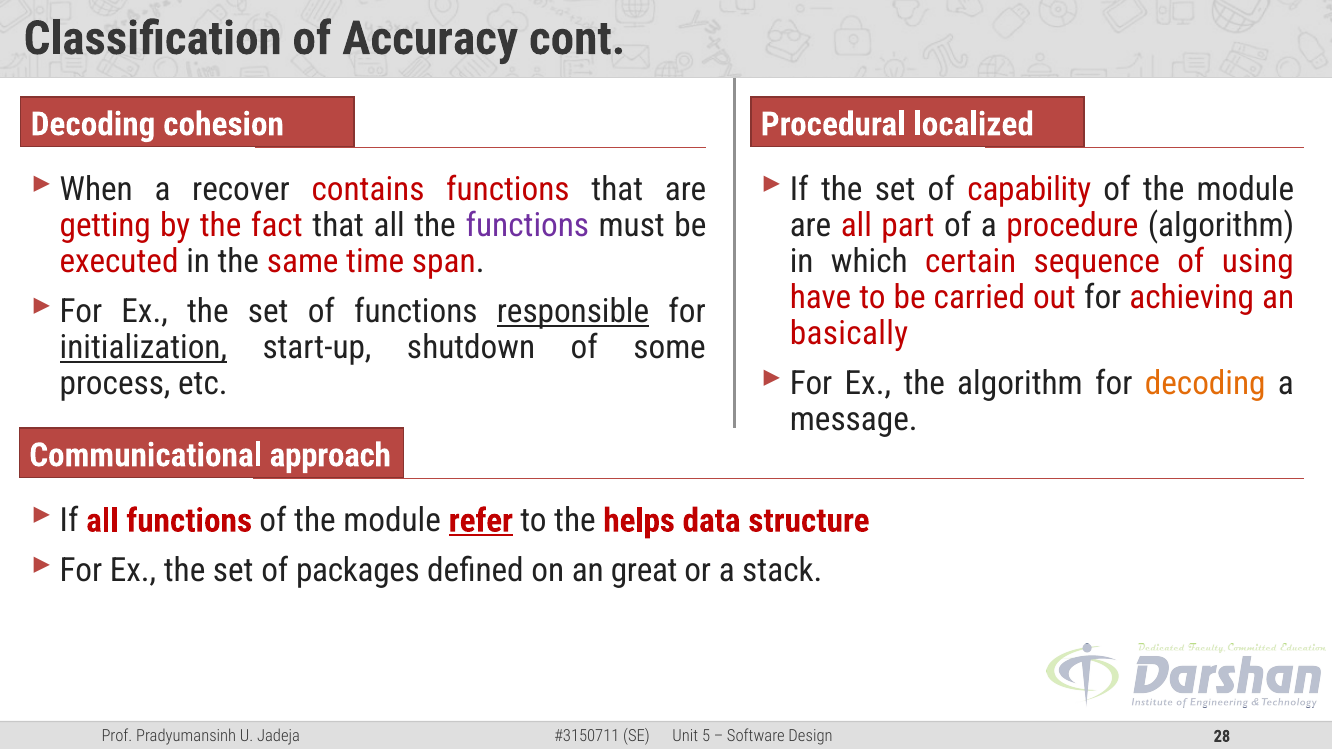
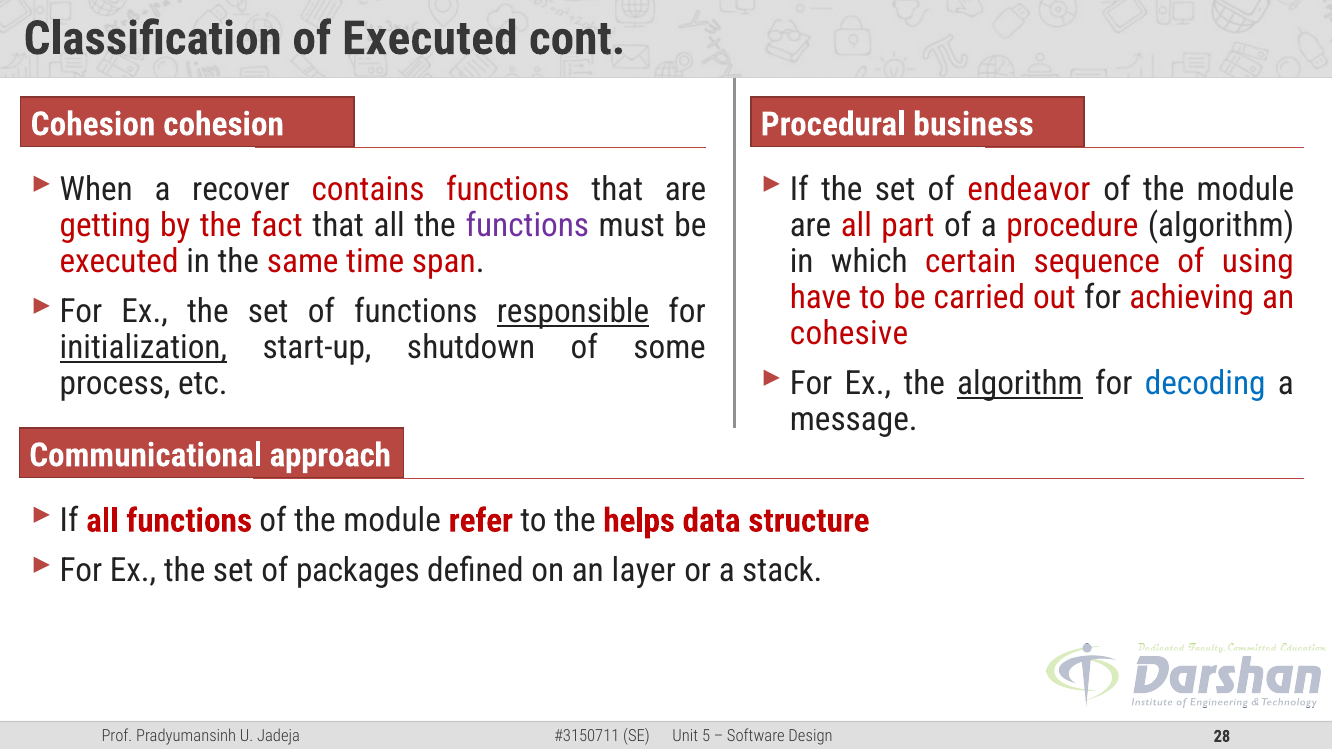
of Accuracy: Accuracy -> Executed
Decoding at (93, 124): Decoding -> Cohesion
localized: localized -> business
capability: capability -> endeavor
basically: basically -> cohesive
algorithm at (1020, 383) underline: none -> present
decoding at (1205, 383) colour: orange -> blue
refer underline: present -> none
great: great -> layer
